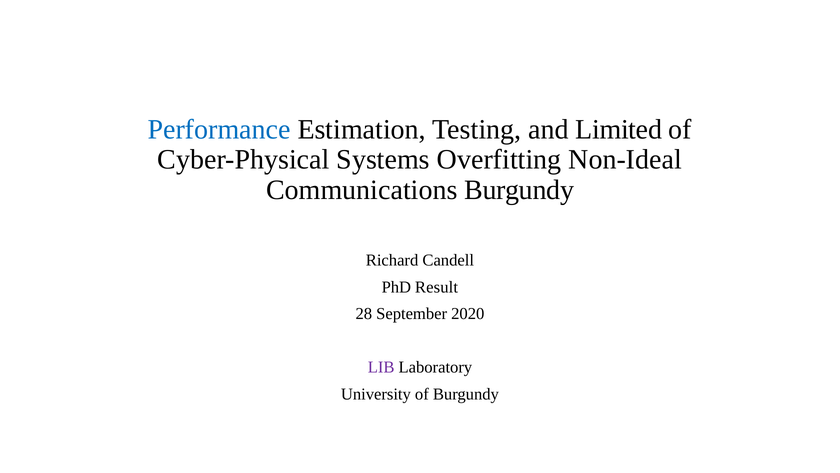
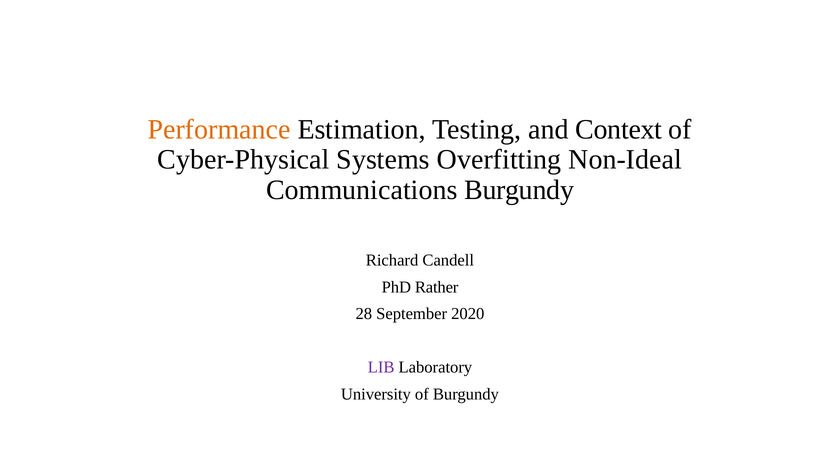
Performance colour: blue -> orange
Limited: Limited -> Context
Result: Result -> Rather
